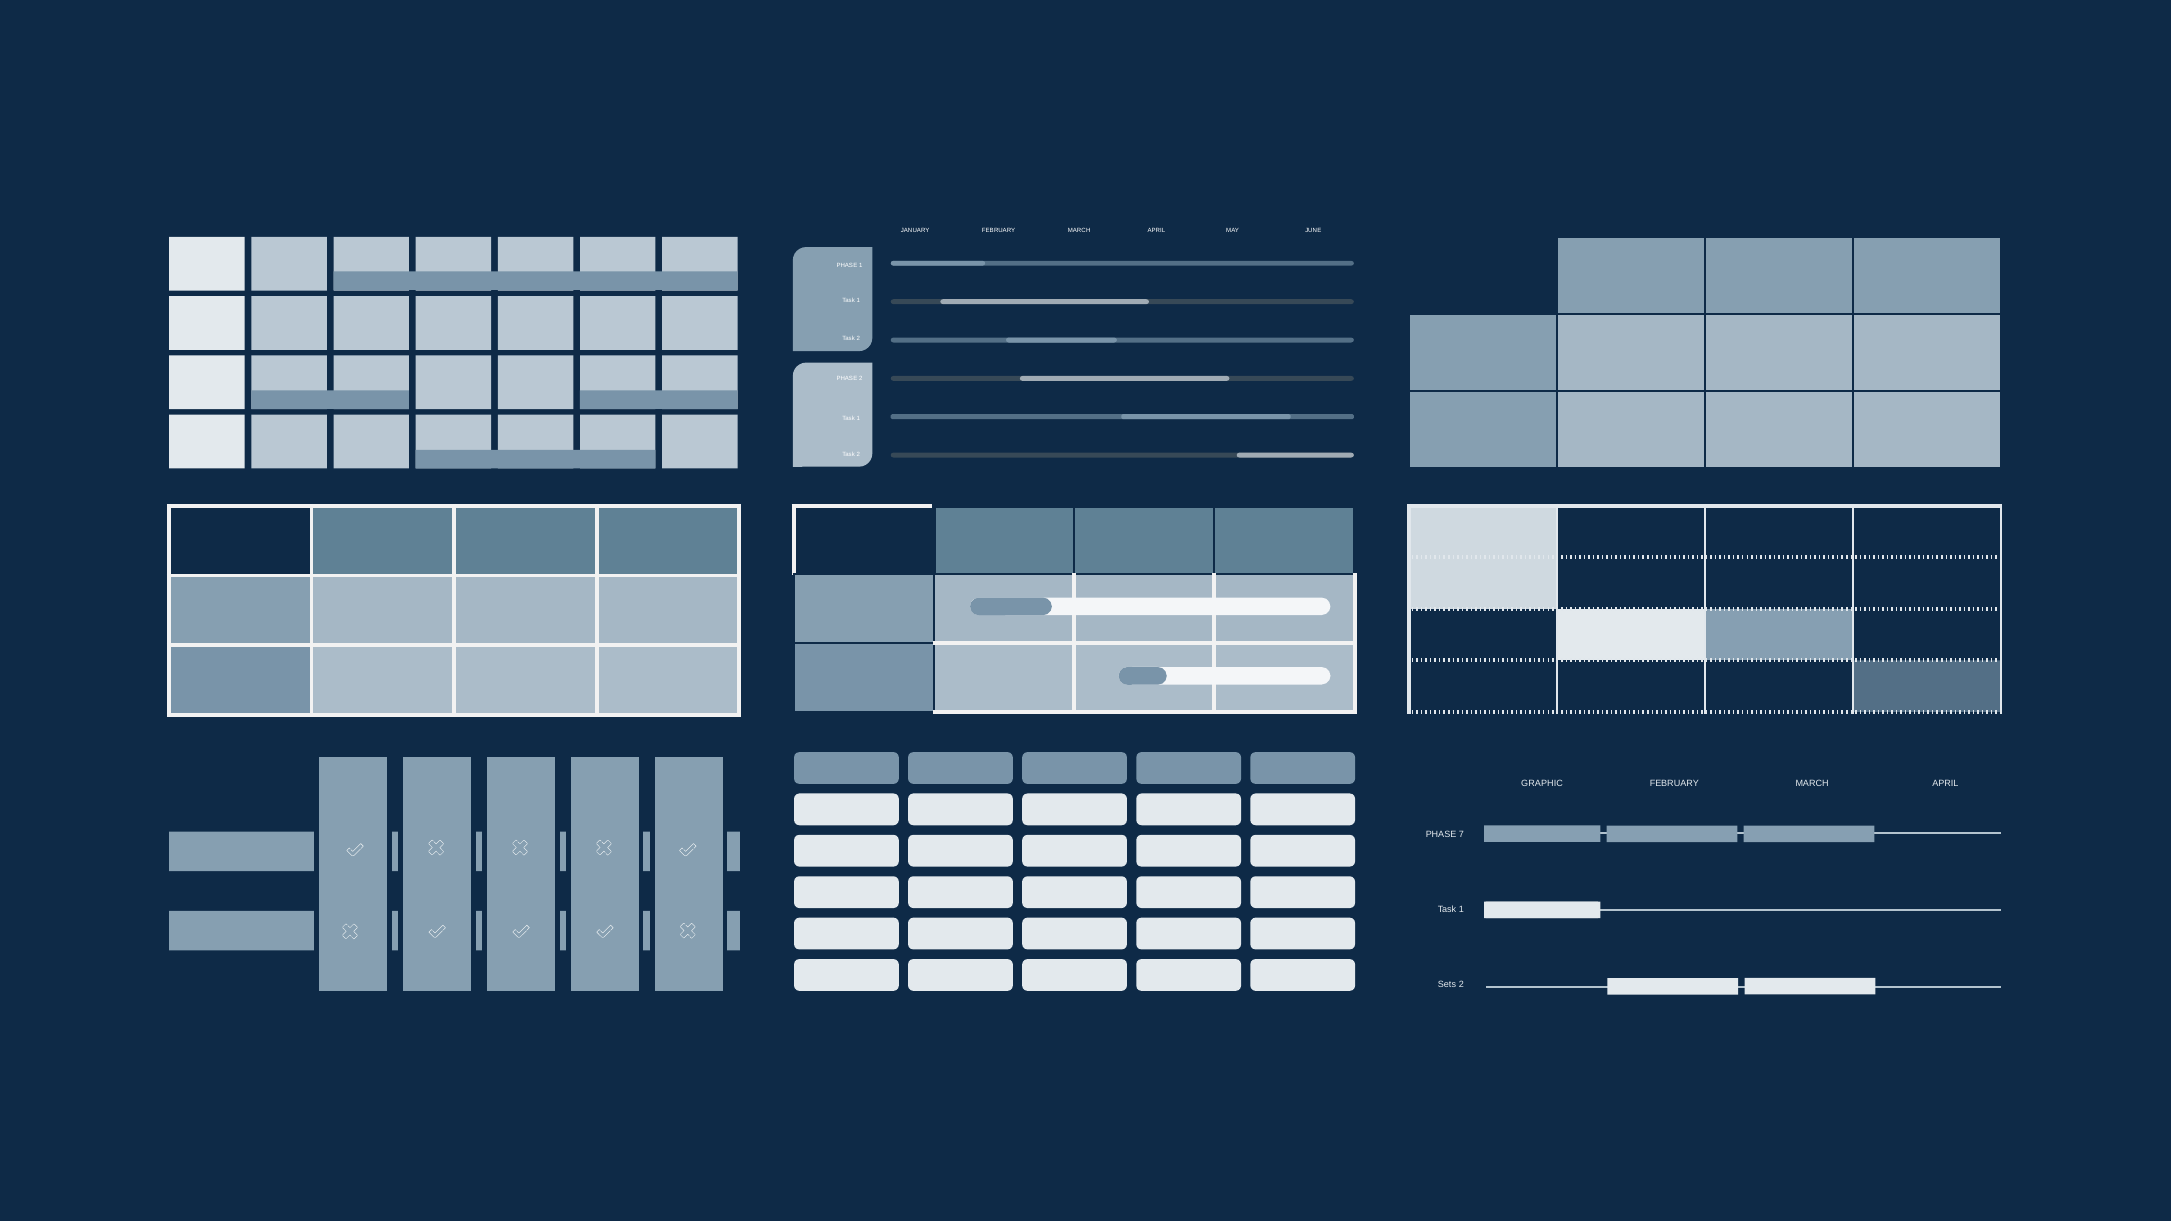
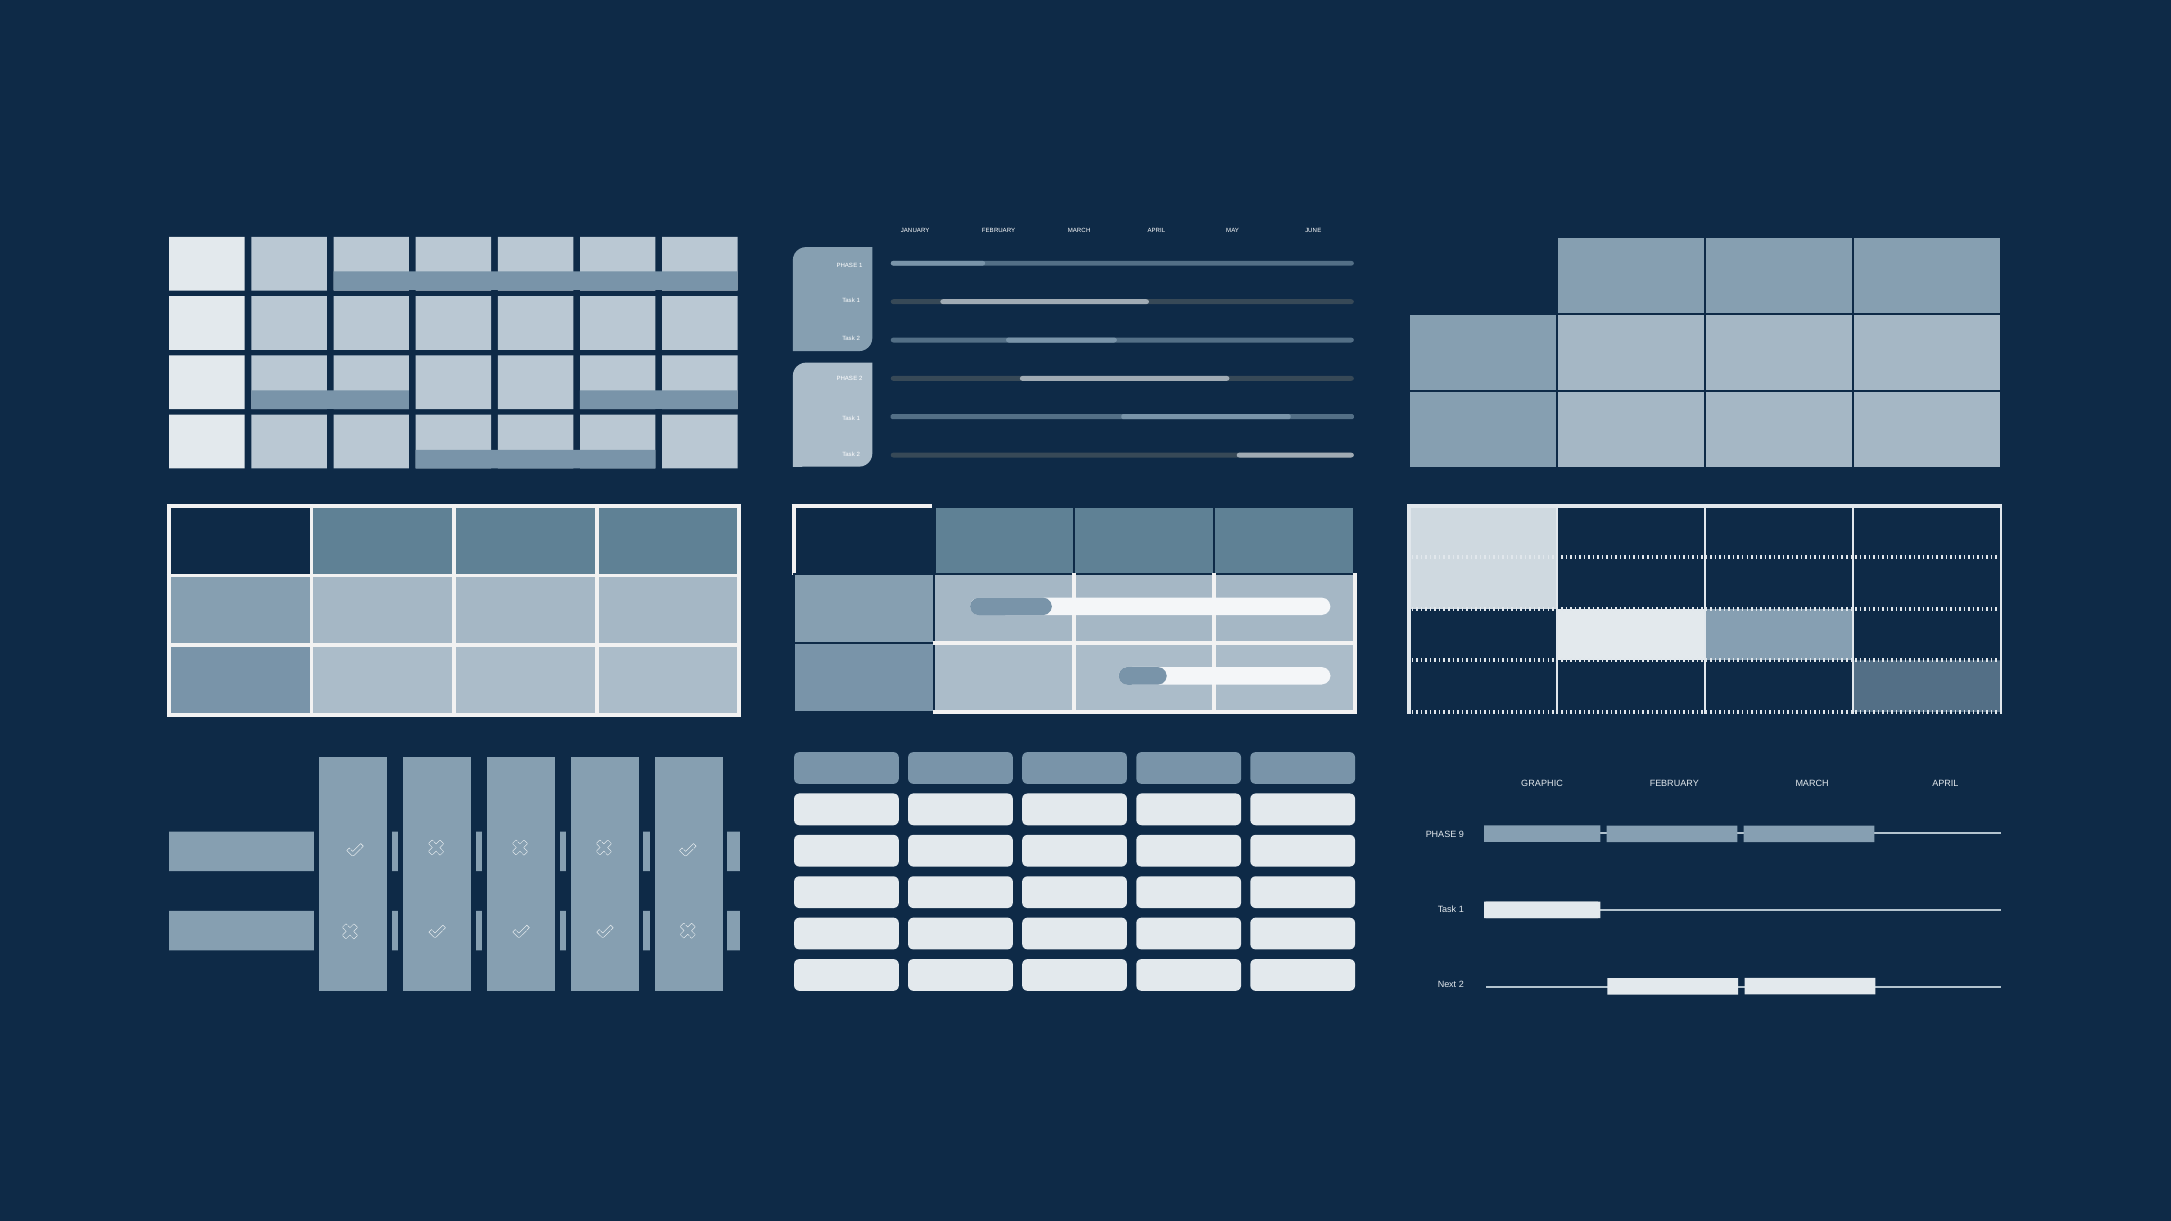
7: 7 -> 9
Sets: Sets -> Next
